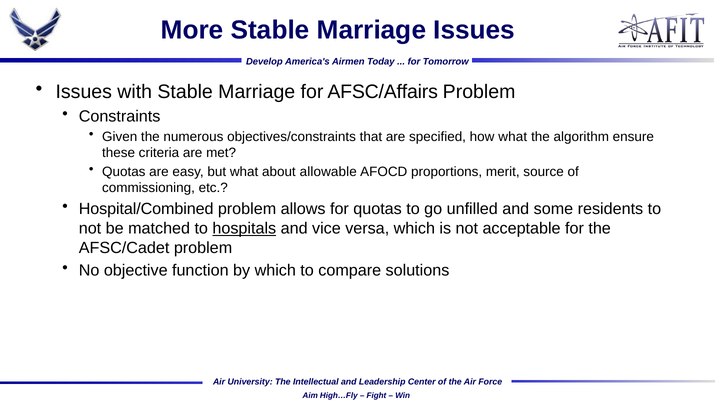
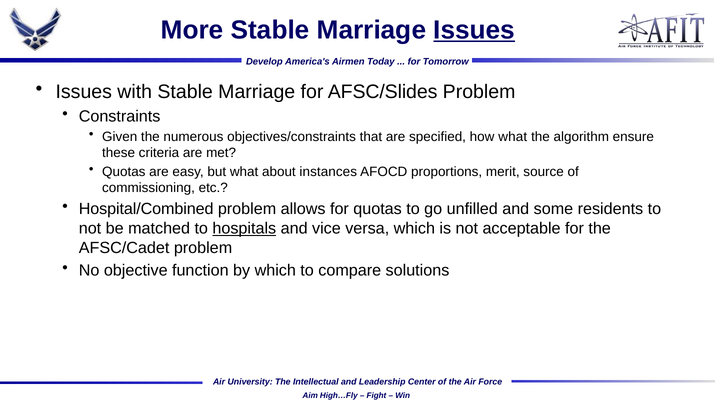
Issues at (474, 30) underline: none -> present
AFSC/Affairs: AFSC/Affairs -> AFSC/Slides
allowable: allowable -> instances
